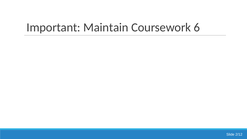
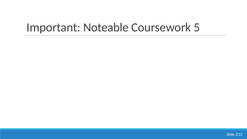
Maintain: Maintain -> Noteable
6: 6 -> 5
